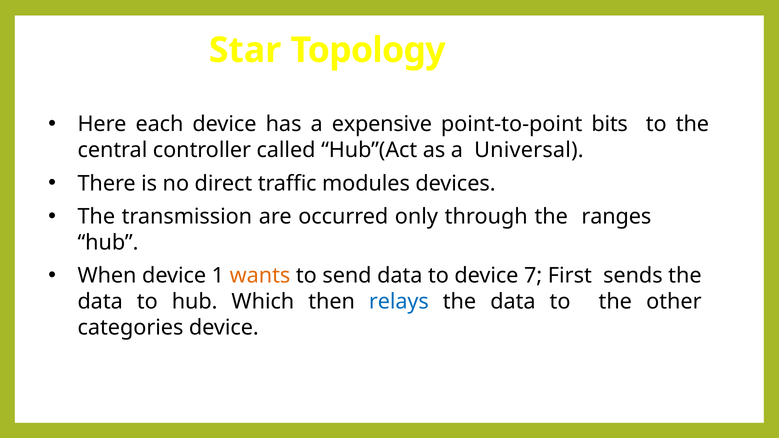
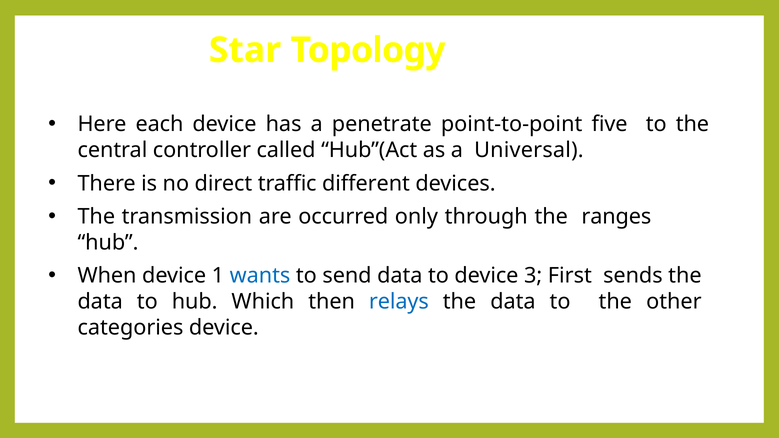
expensive: expensive -> penetrate
bits: bits -> five
modules: modules -> different
wants colour: orange -> blue
7: 7 -> 3
